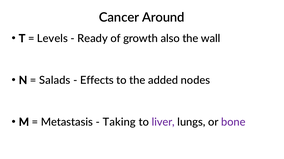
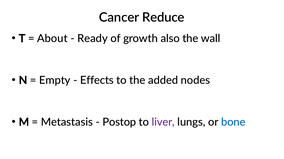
Around: Around -> Reduce
Levels: Levels -> About
Salads: Salads -> Empty
Taking: Taking -> Postop
bone colour: purple -> blue
